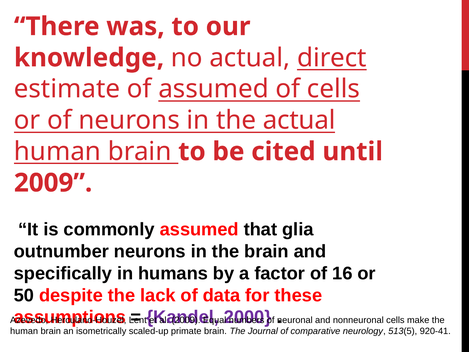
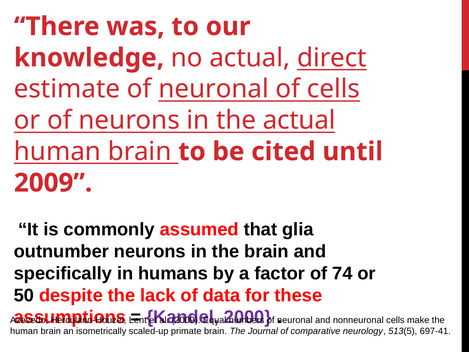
estimate of assumed: assumed -> neuronal
16: 16 -> 74
920-41: 920-41 -> 697-41
